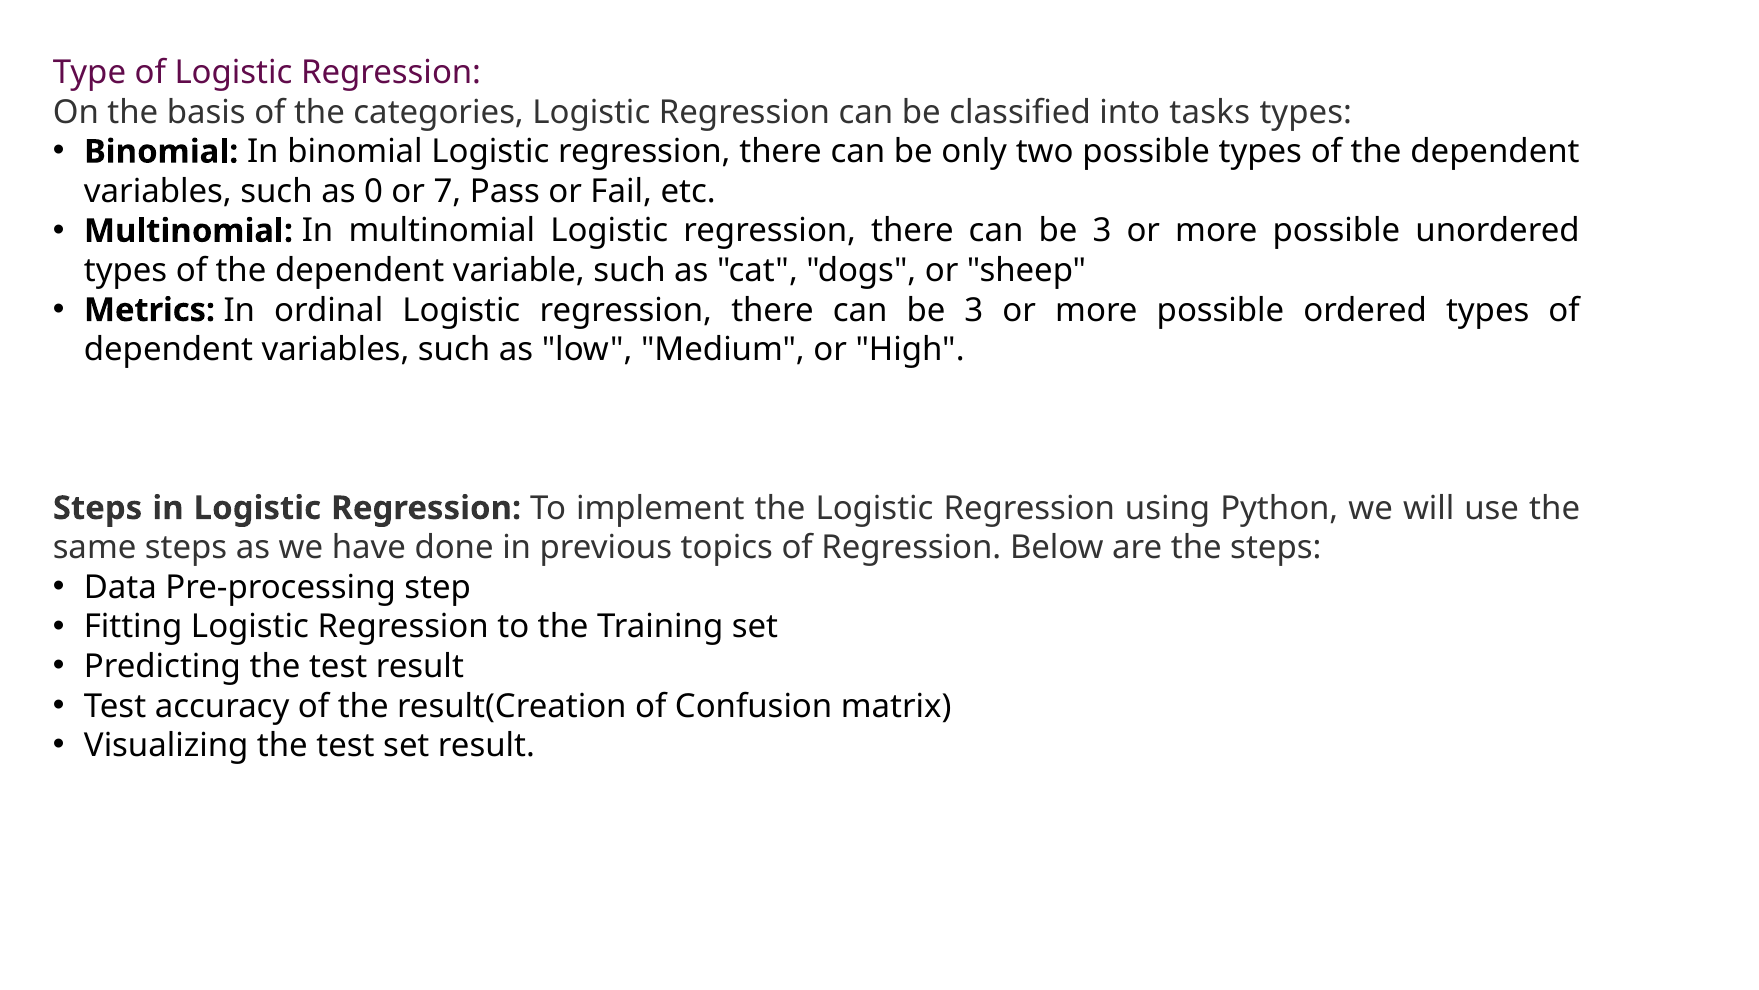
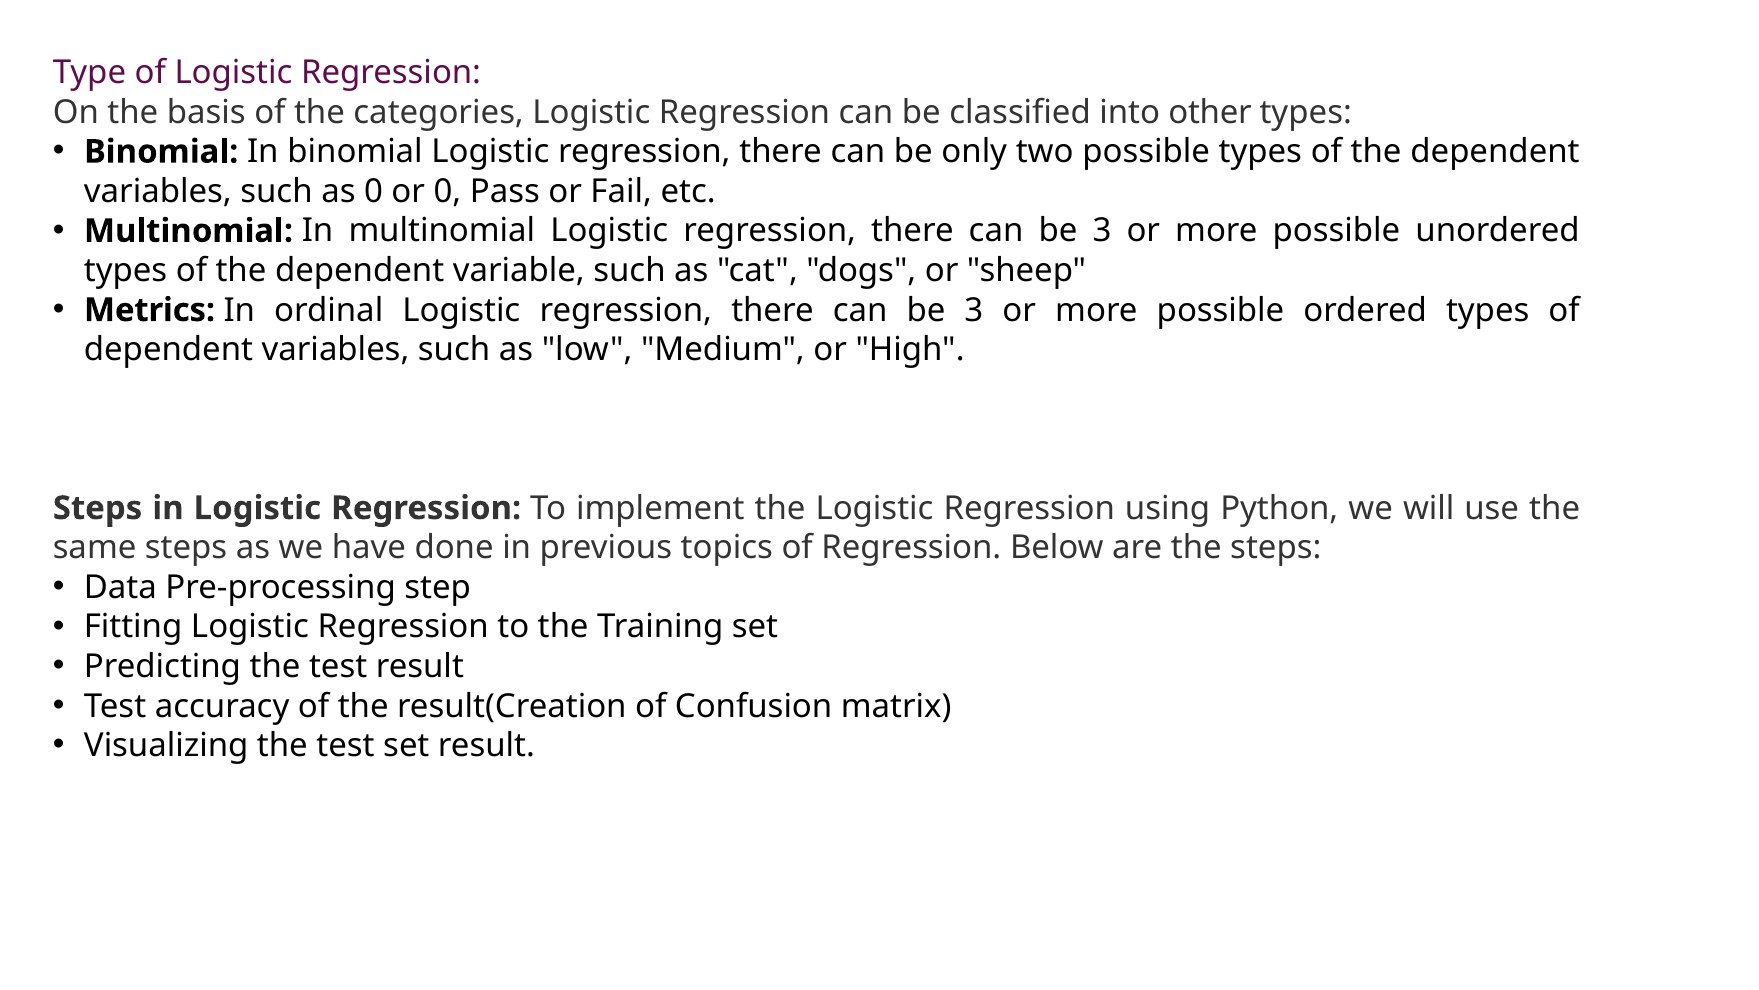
tasks: tasks -> other
or 7: 7 -> 0
